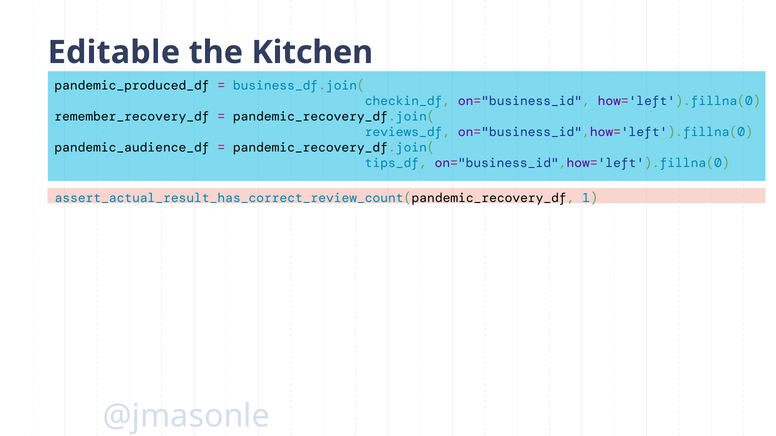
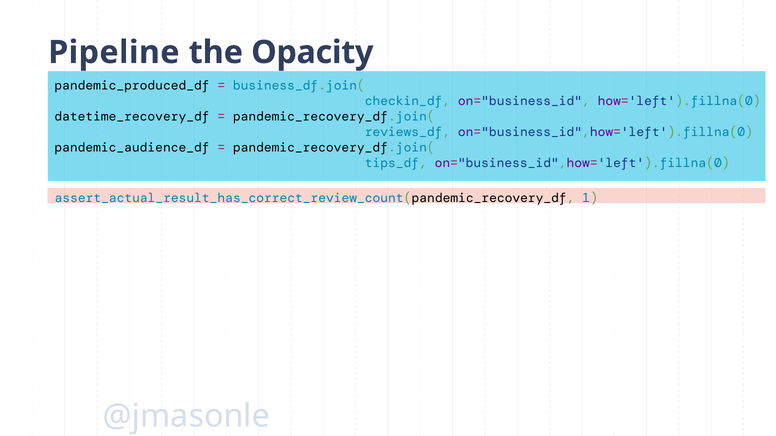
Editable: Editable -> Pipeline
Kitchen: Kitchen -> Opacity
remember_recovery_df: remember_recovery_df -> datetime_recovery_df
